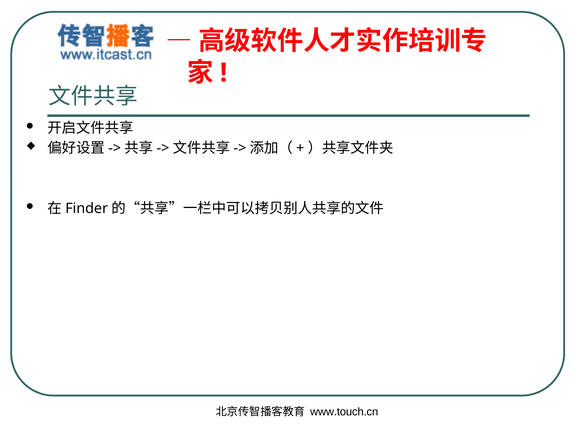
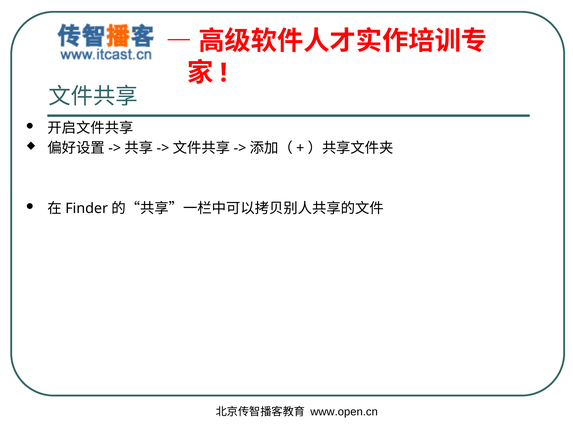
www.touch.cn: www.touch.cn -> www.open.cn
